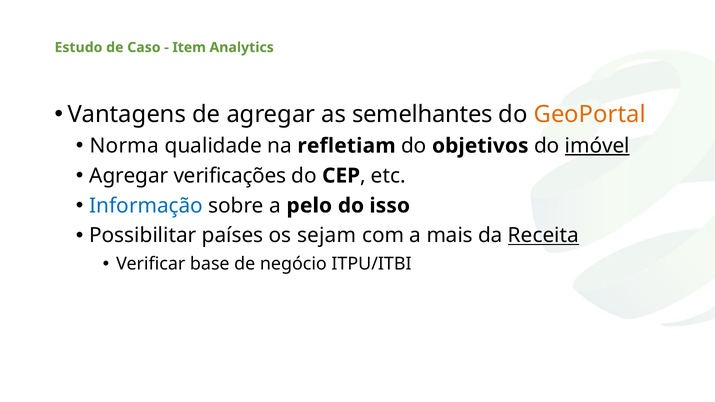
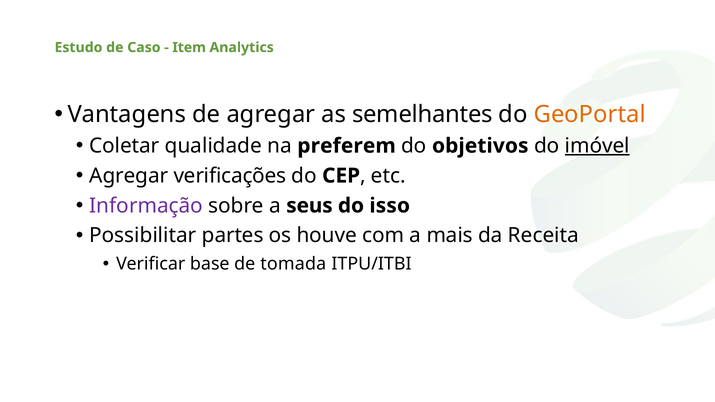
Norma: Norma -> Coletar
refletiam: refletiam -> preferem
Informação colour: blue -> purple
pelo: pelo -> seus
países: países -> partes
sejam: sejam -> houve
Receita underline: present -> none
negócio: negócio -> tomada
